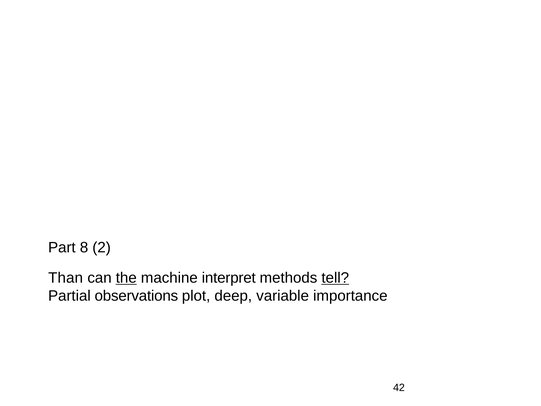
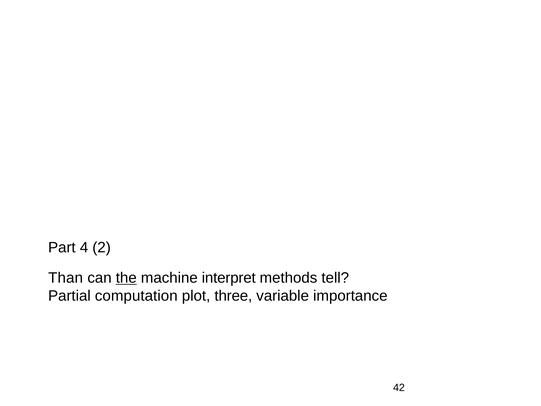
8: 8 -> 4
tell underline: present -> none
observations: observations -> computation
deep: deep -> three
